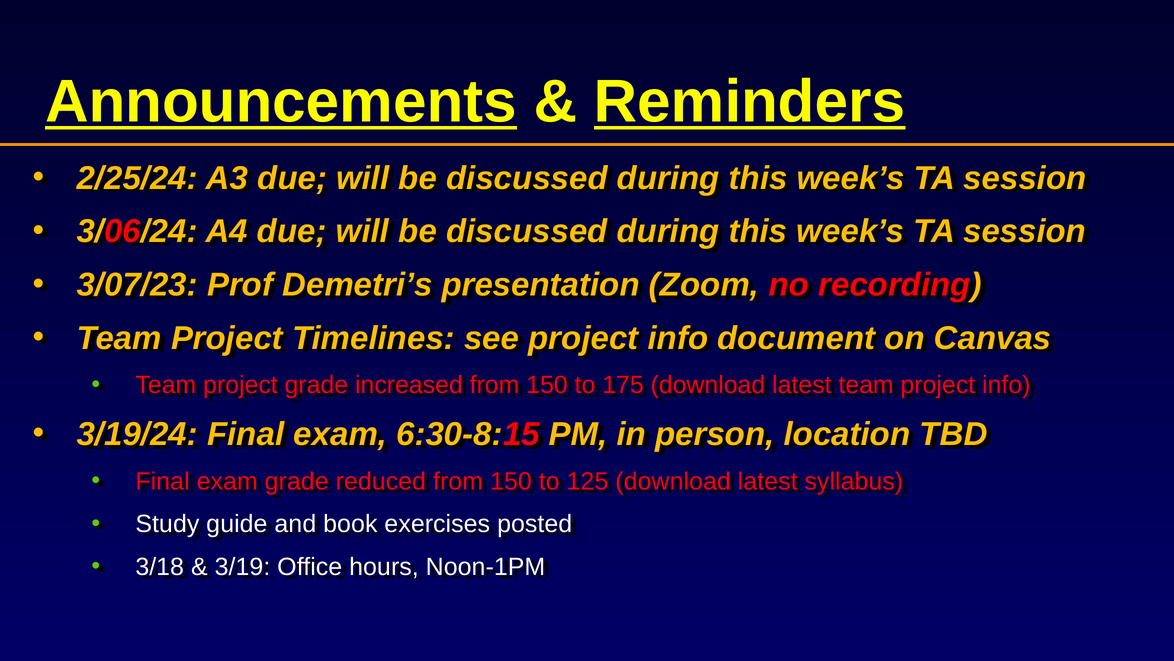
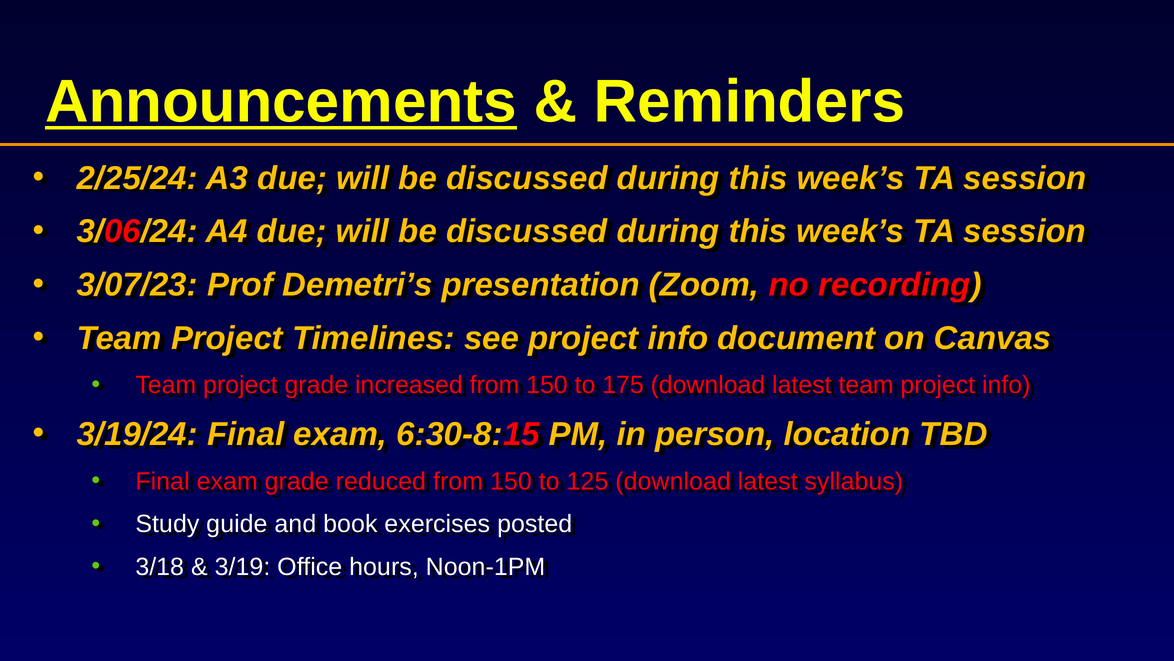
Reminders underline: present -> none
